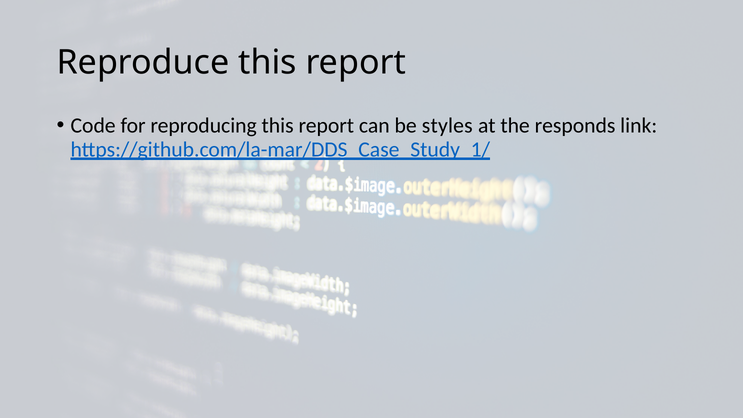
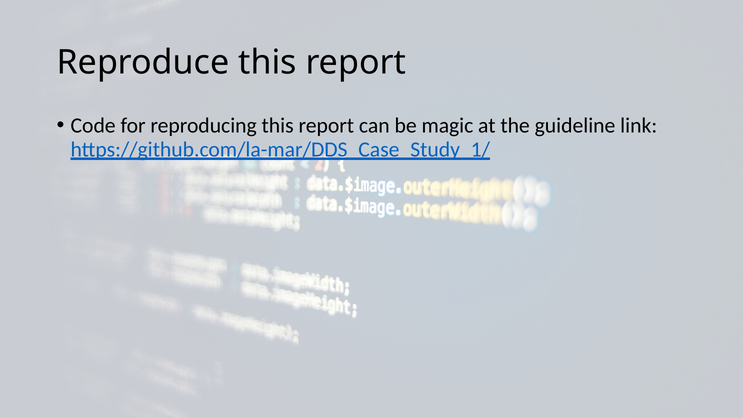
styles: styles -> magic
responds: responds -> guideline
